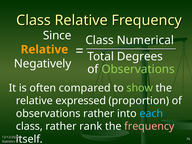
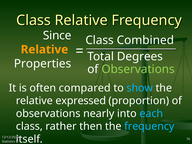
Numerical: Numerical -> Combined
Negatively: Negatively -> Properties
show colour: light green -> light blue
observations rather: rather -> nearly
rank: rank -> then
frequency at (149, 126) colour: pink -> light blue
